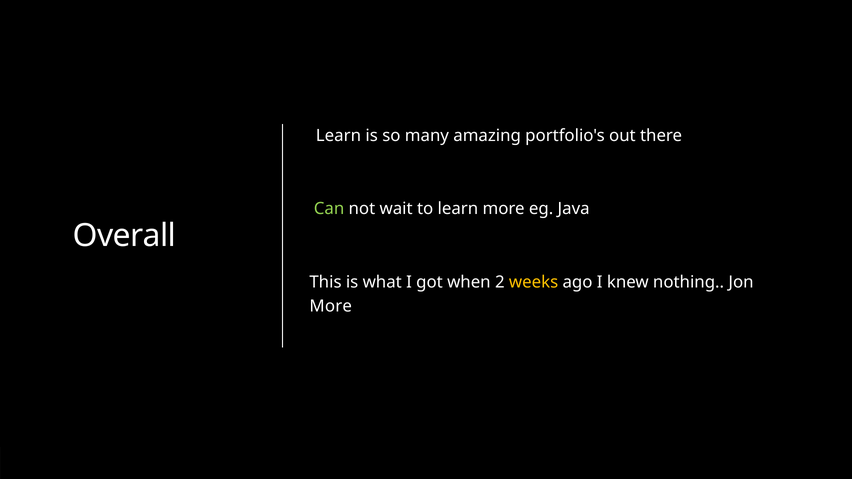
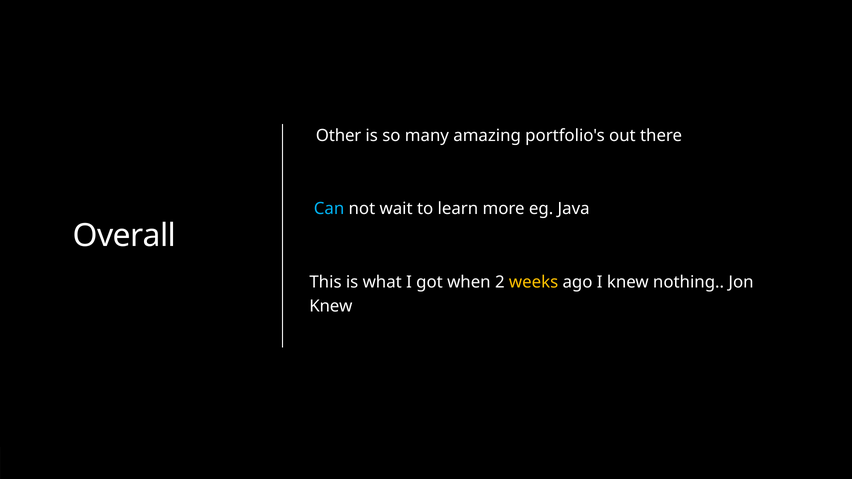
Learn at (338, 136): Learn -> Other
Can colour: light green -> light blue
More at (331, 306): More -> Knew
